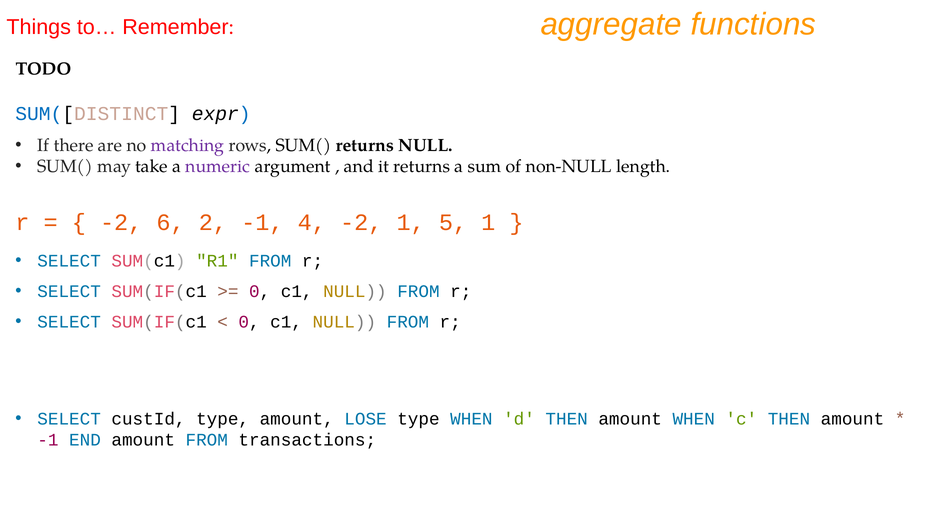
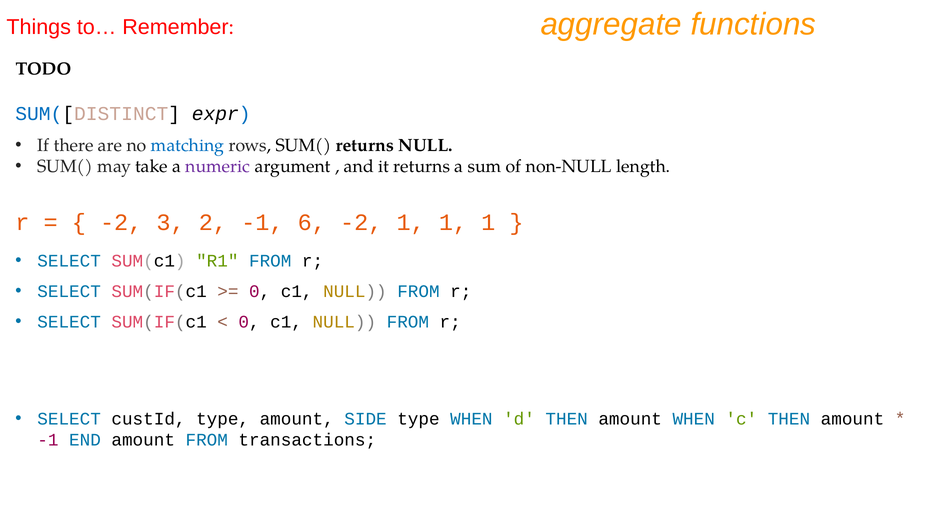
matching colour: purple -> blue
6: 6 -> 3
4: 4 -> 6
-2 1 5: 5 -> 1
LOSE: LOSE -> SIDE
